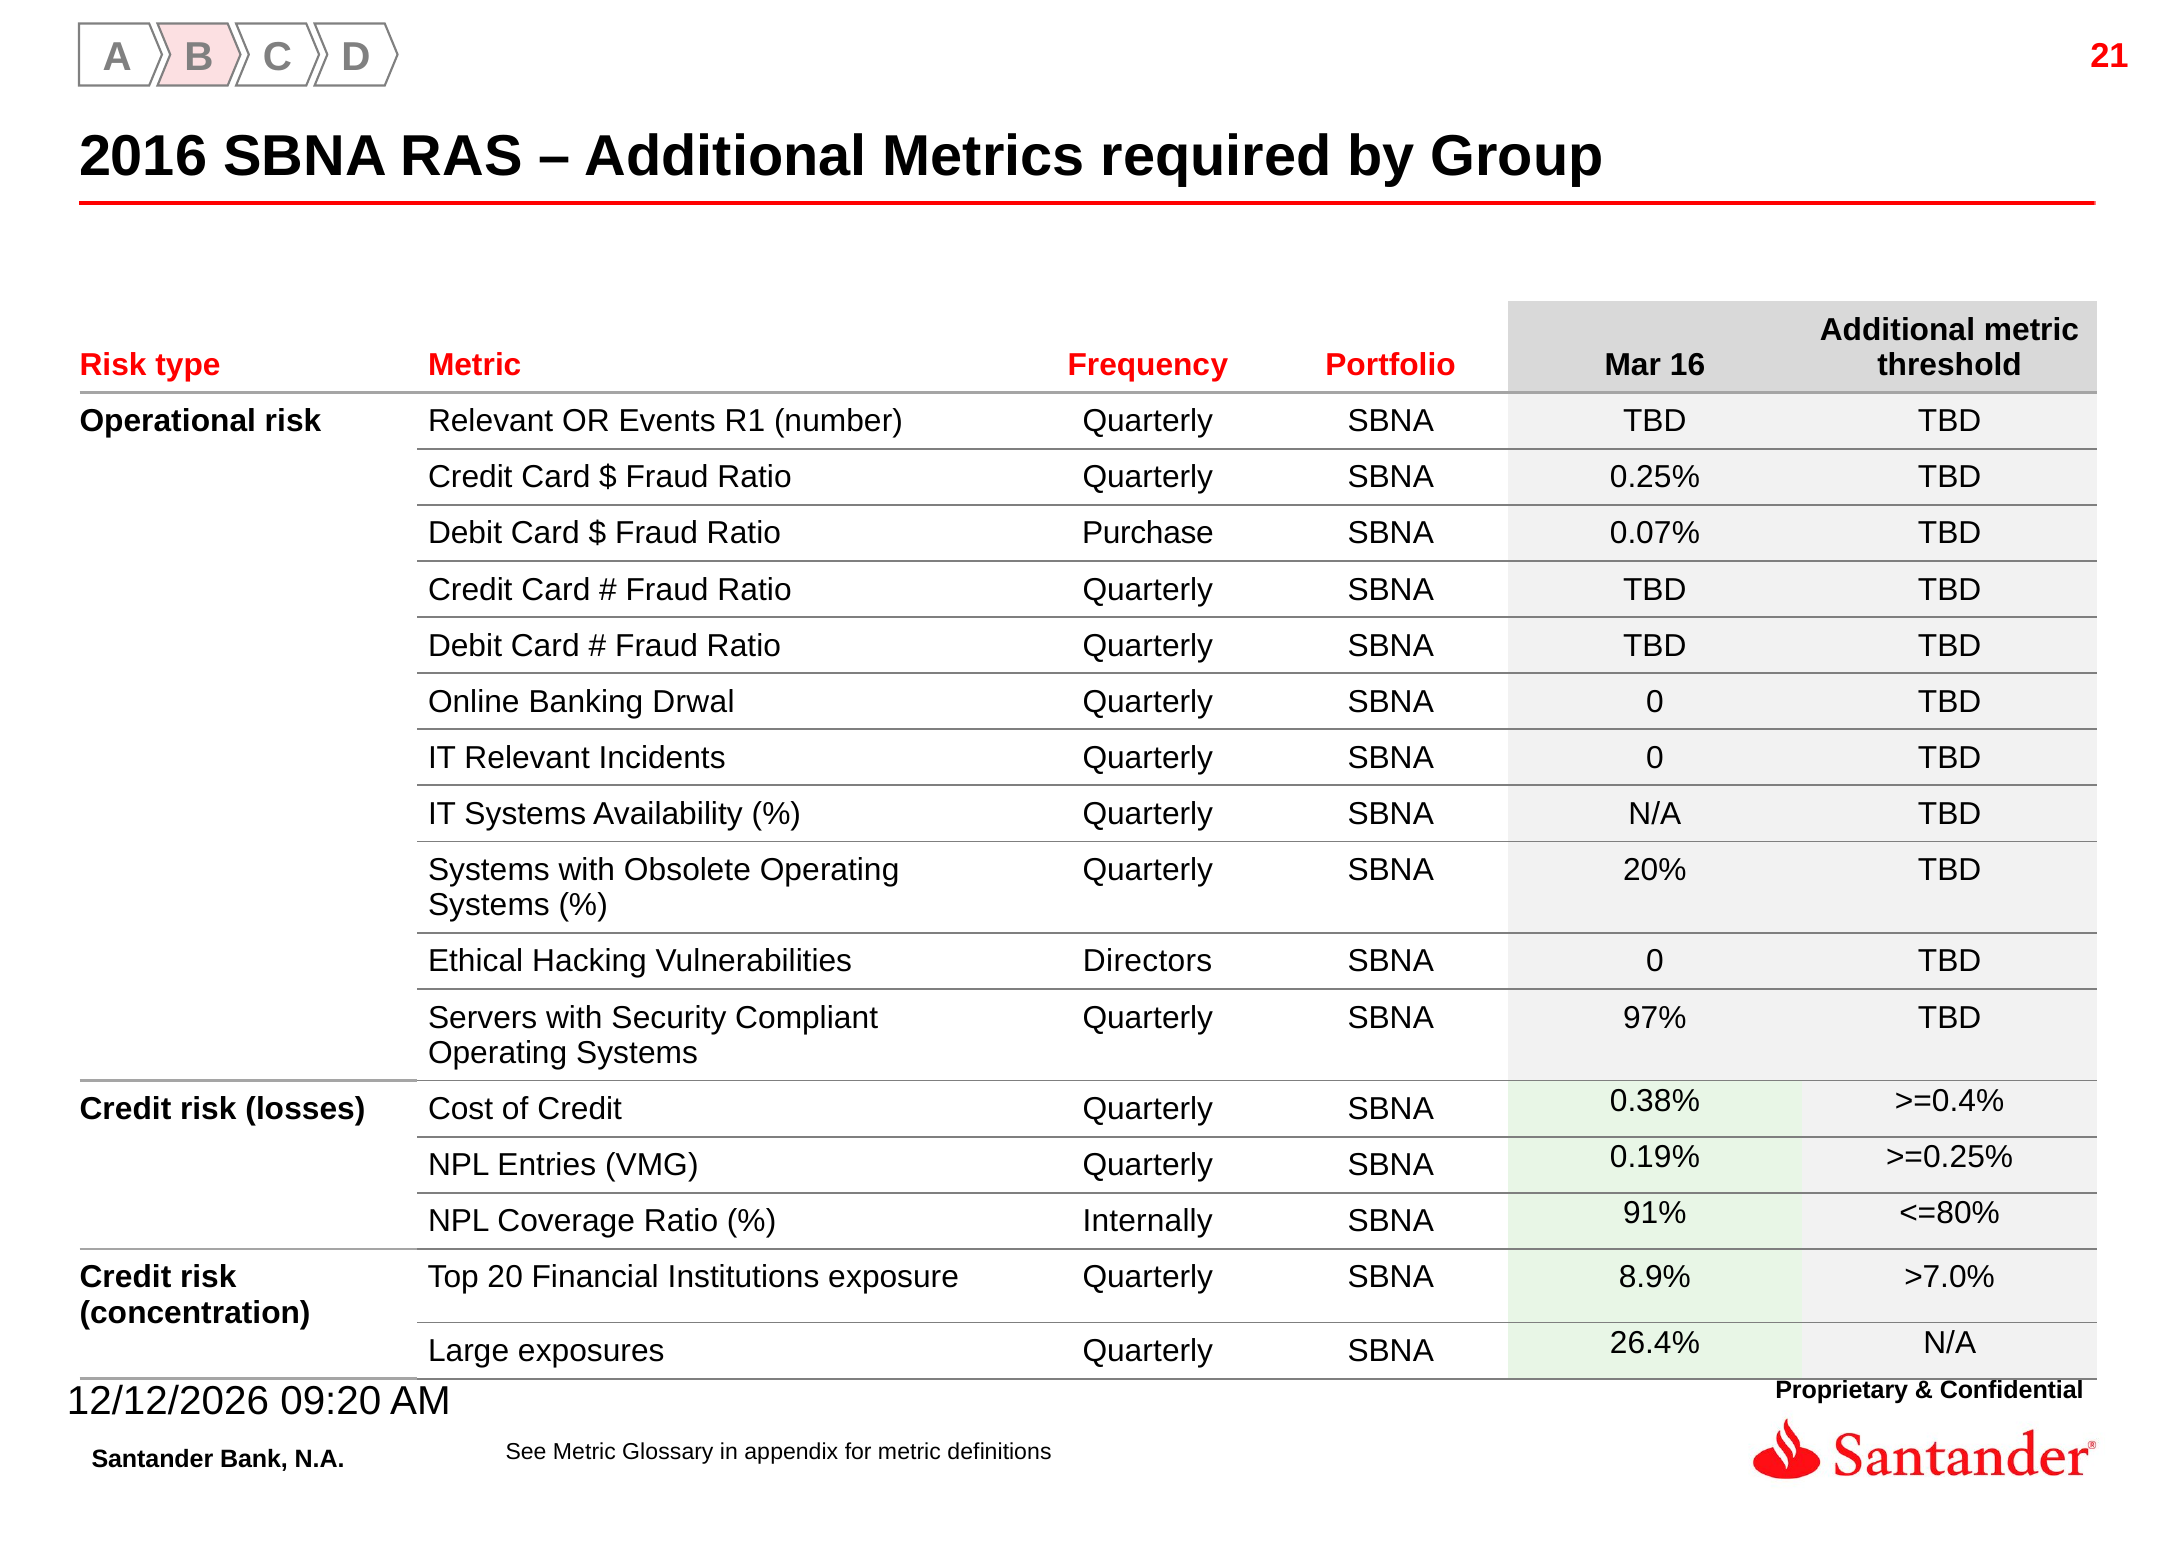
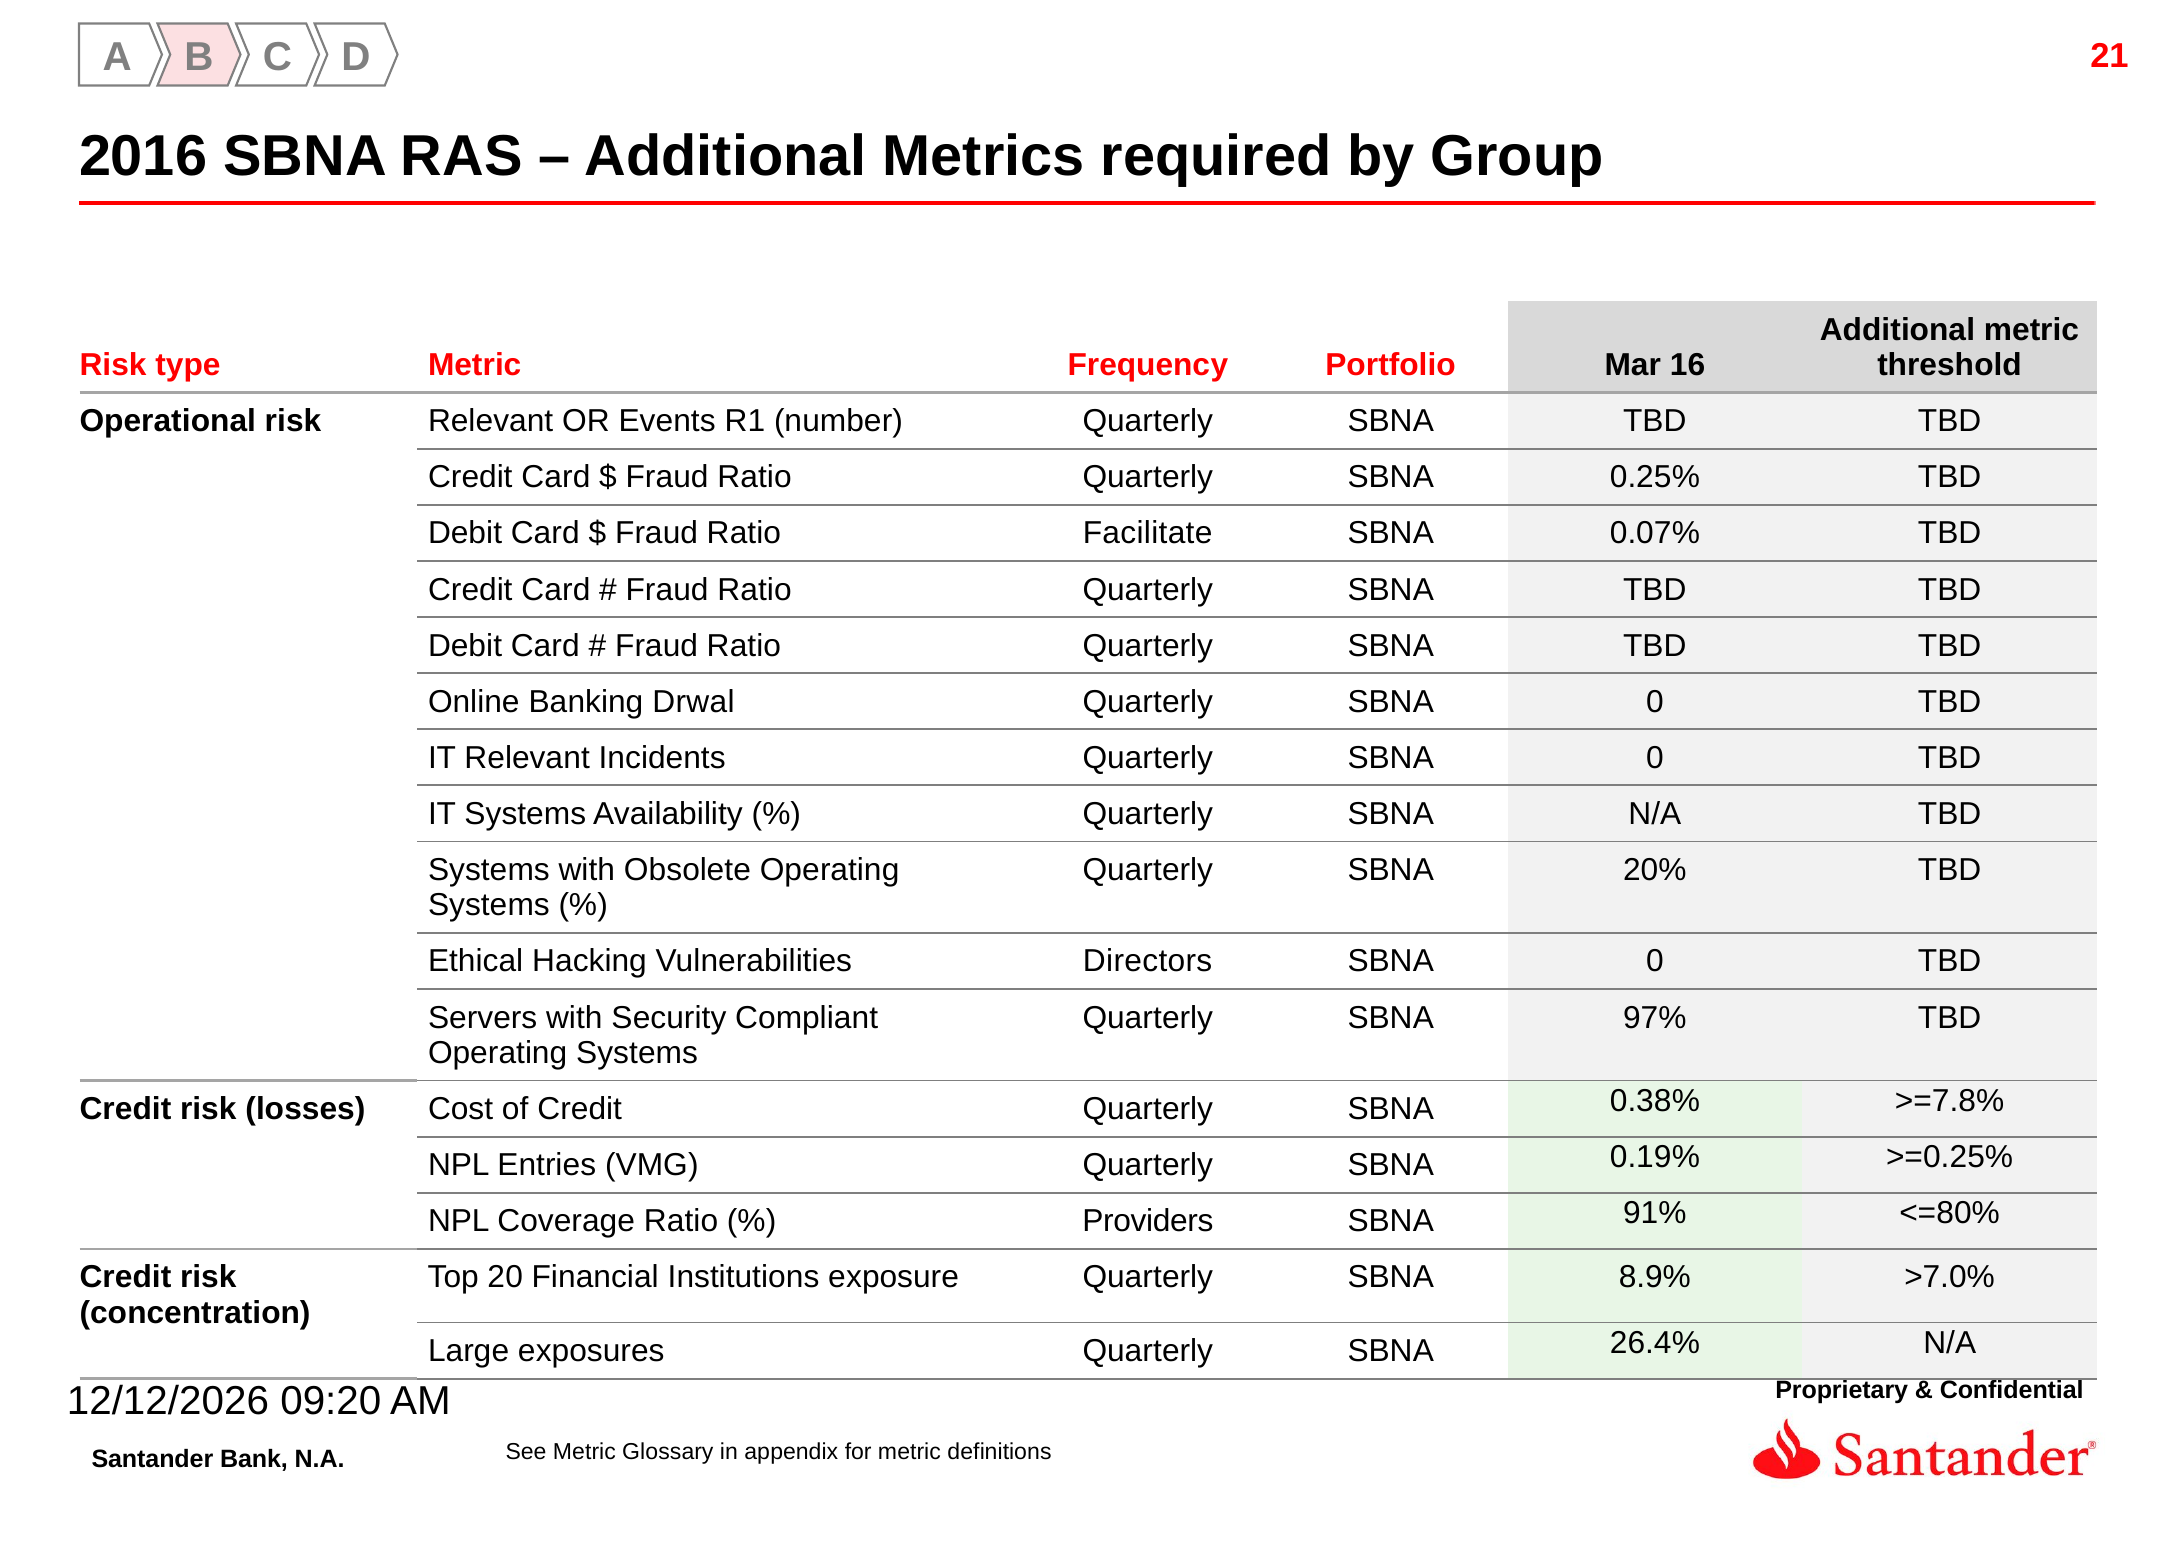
Purchase: Purchase -> Facilitate
>=0.4%: >=0.4% -> >=7.8%
Internally: Internally -> Providers
